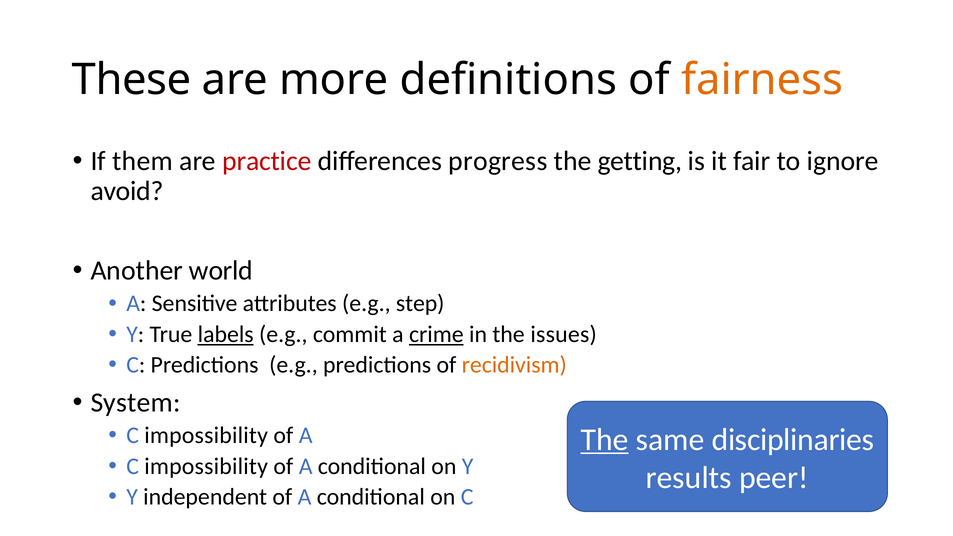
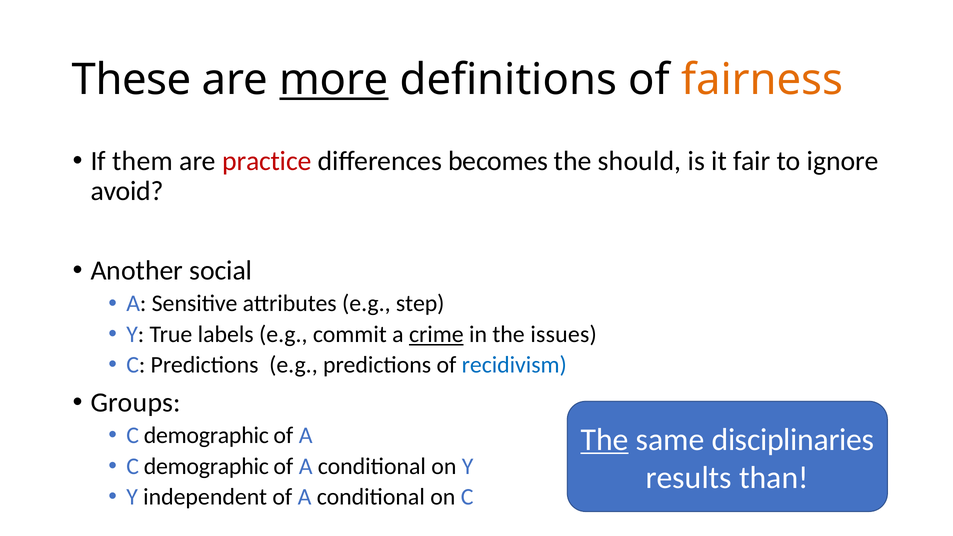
more underline: none -> present
progress: progress -> becomes
getting: getting -> should
world: world -> social
labels underline: present -> none
recidivism colour: orange -> blue
System: System -> Groups
impossibility at (206, 436): impossibility -> demographic
impossibility at (206, 466): impossibility -> demographic
peer: peer -> than
